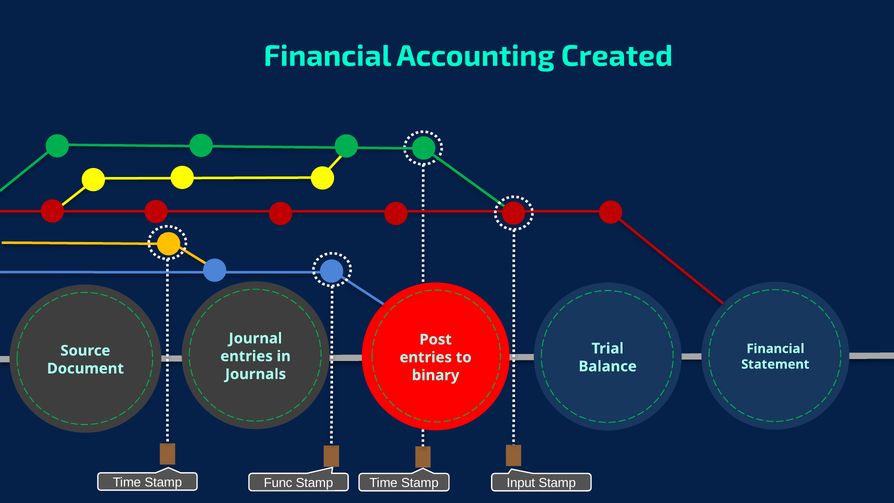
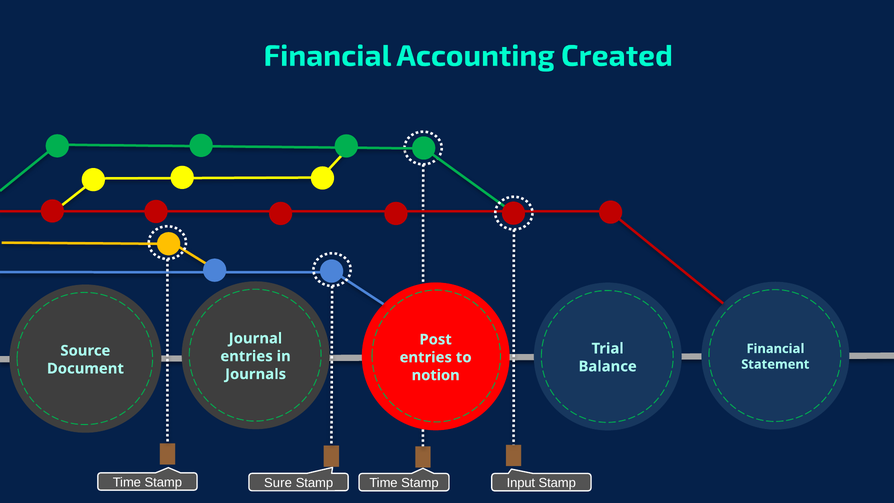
binary: binary -> notion
Func: Func -> Sure
